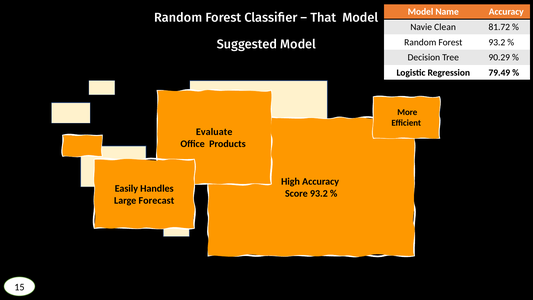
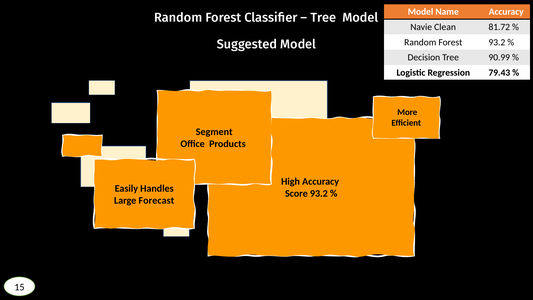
That at (323, 18): That -> Tree
90.29: 90.29 -> 90.99
79.49: 79.49 -> 79.43
Evaluate: Evaluate -> Segment
